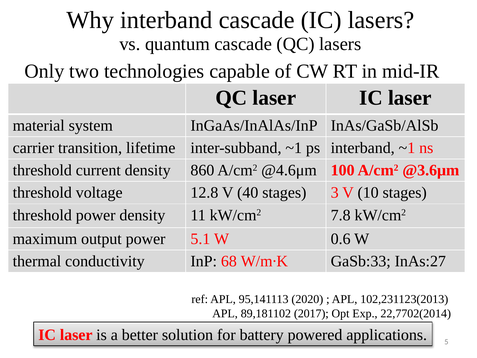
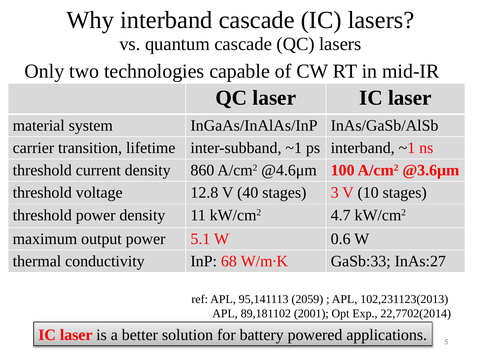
7.8: 7.8 -> 4.7
2020: 2020 -> 2059
2017: 2017 -> 2001
